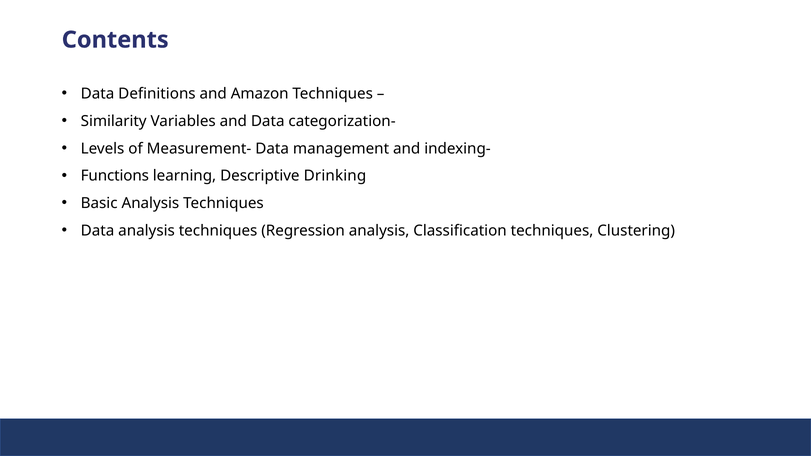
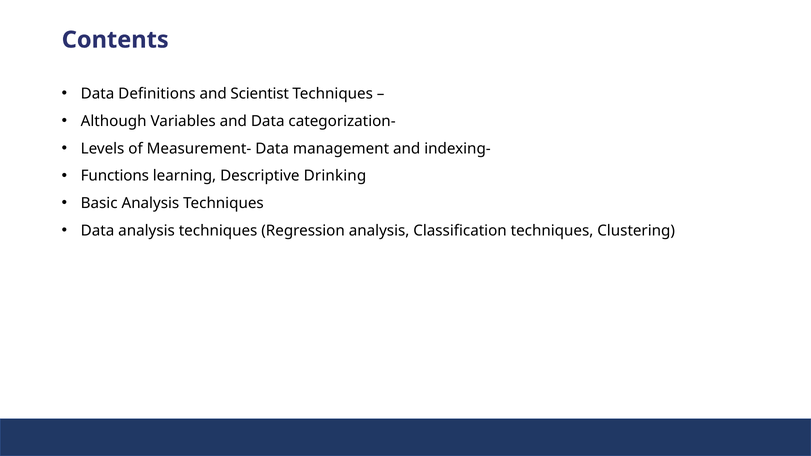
Amazon: Amazon -> Scientist
Similarity: Similarity -> Although
